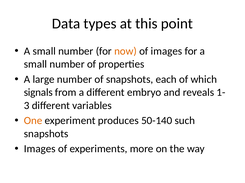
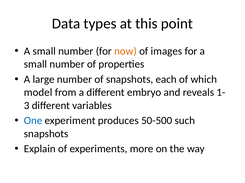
signals: signals -> model
One colour: orange -> blue
50-140: 50-140 -> 50-500
Images at (40, 149): Images -> Explain
